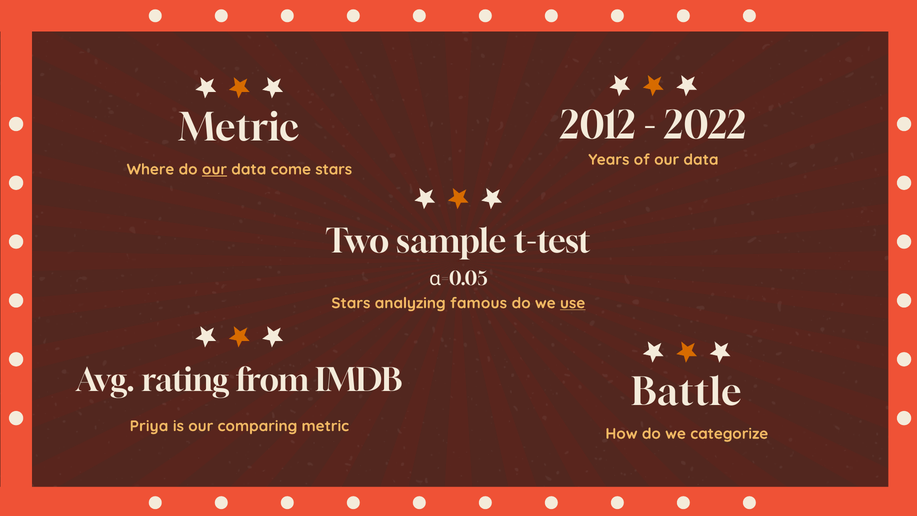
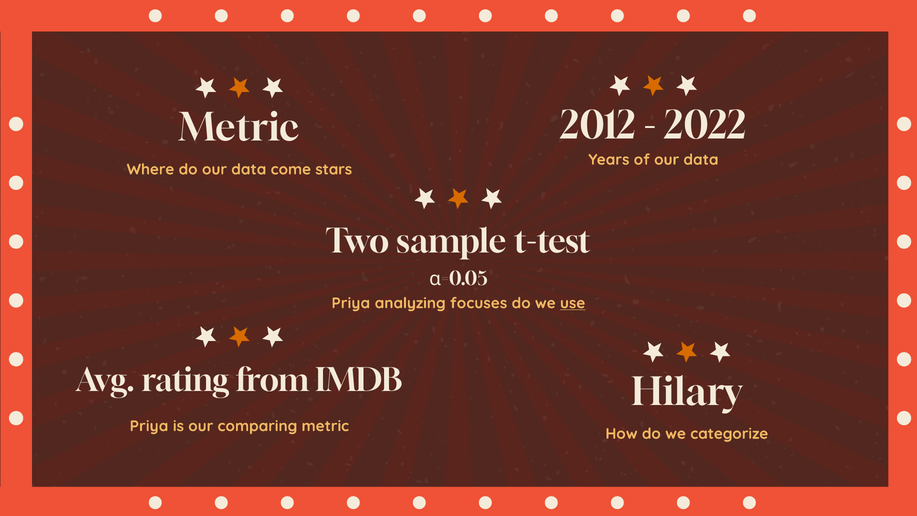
our at (214, 169) underline: present -> none
Stars at (351, 303): Stars -> Priya
famous: famous -> focuses
Battle: Battle -> Hilary
